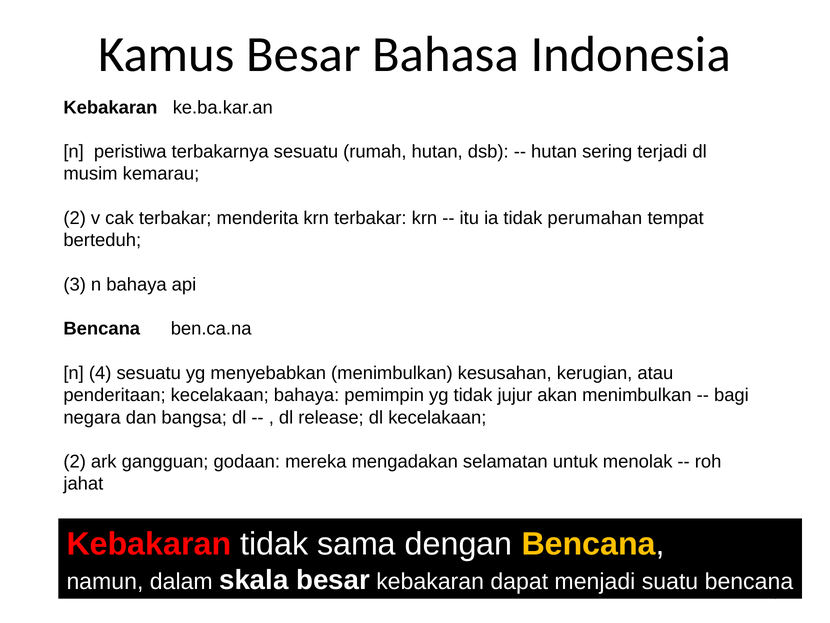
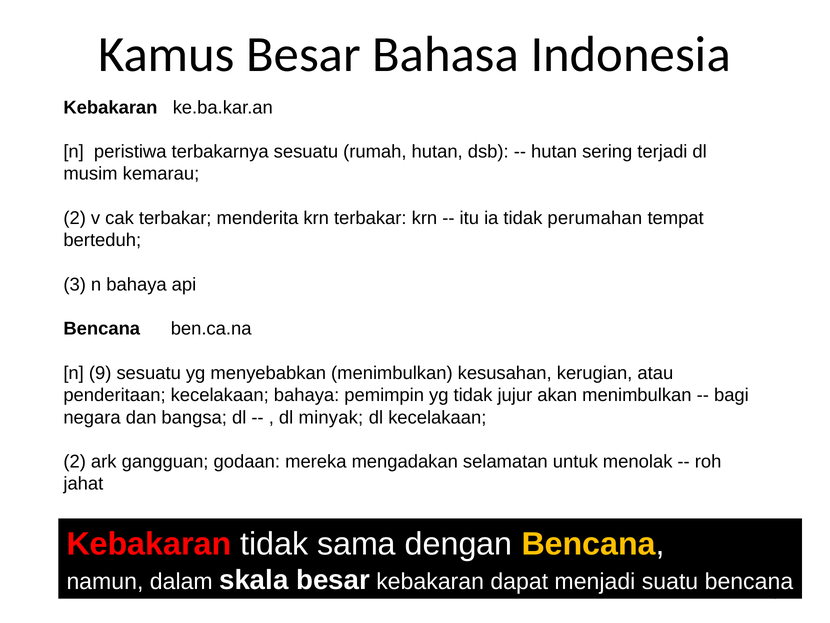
4: 4 -> 9
release: release -> minyak
